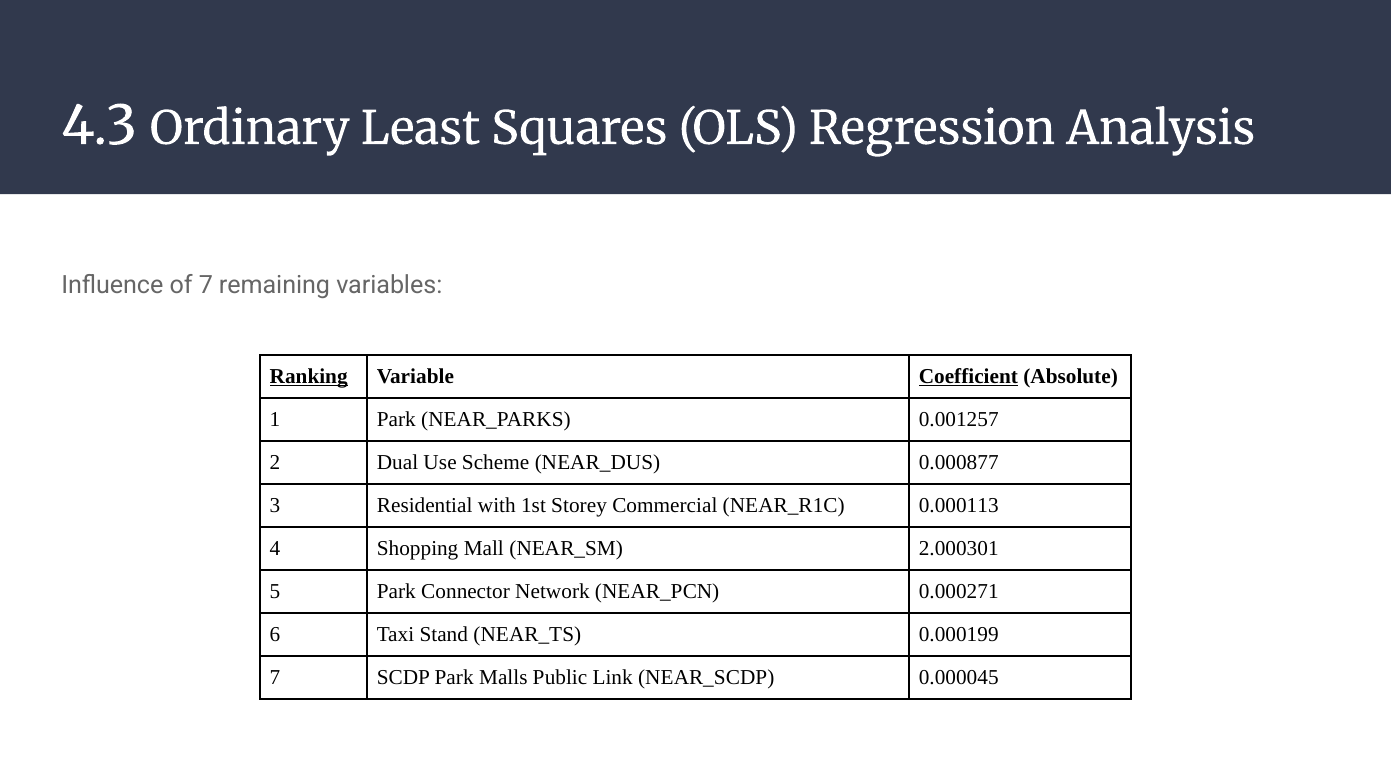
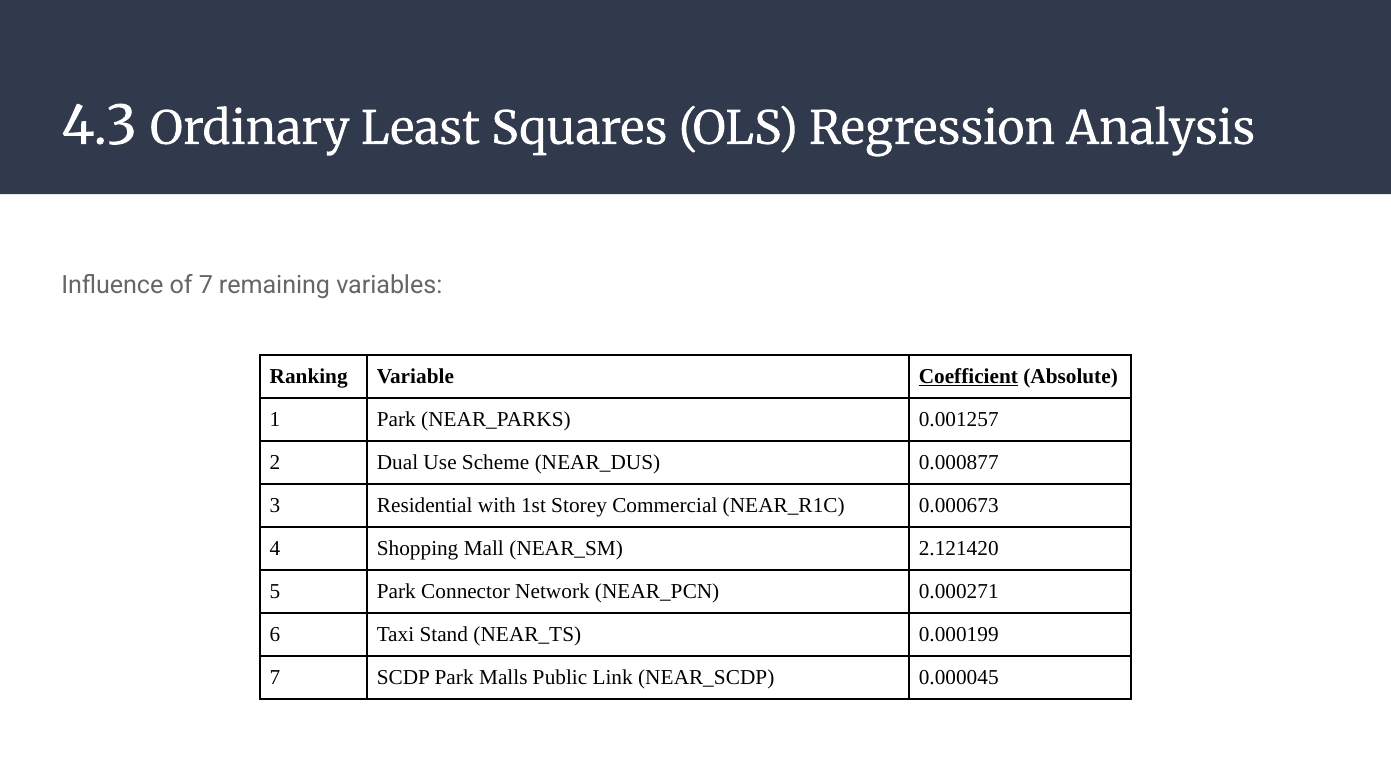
Ranking underline: present -> none
0.000113: 0.000113 -> 0.000673
2.000301: 2.000301 -> 2.121420
